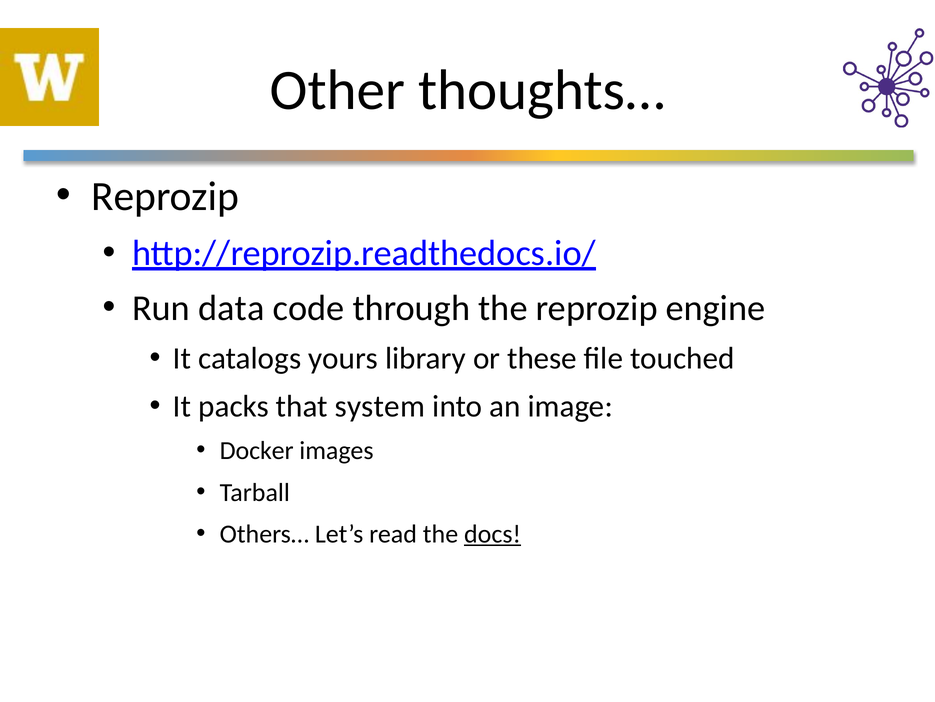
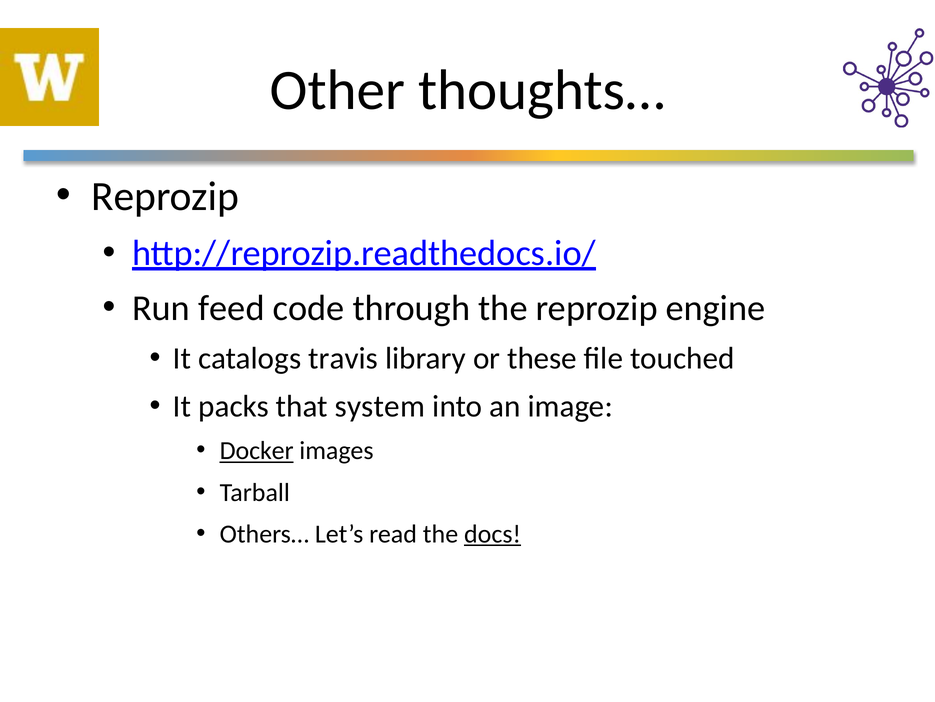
data: data -> feed
yours: yours -> travis
Docker underline: none -> present
